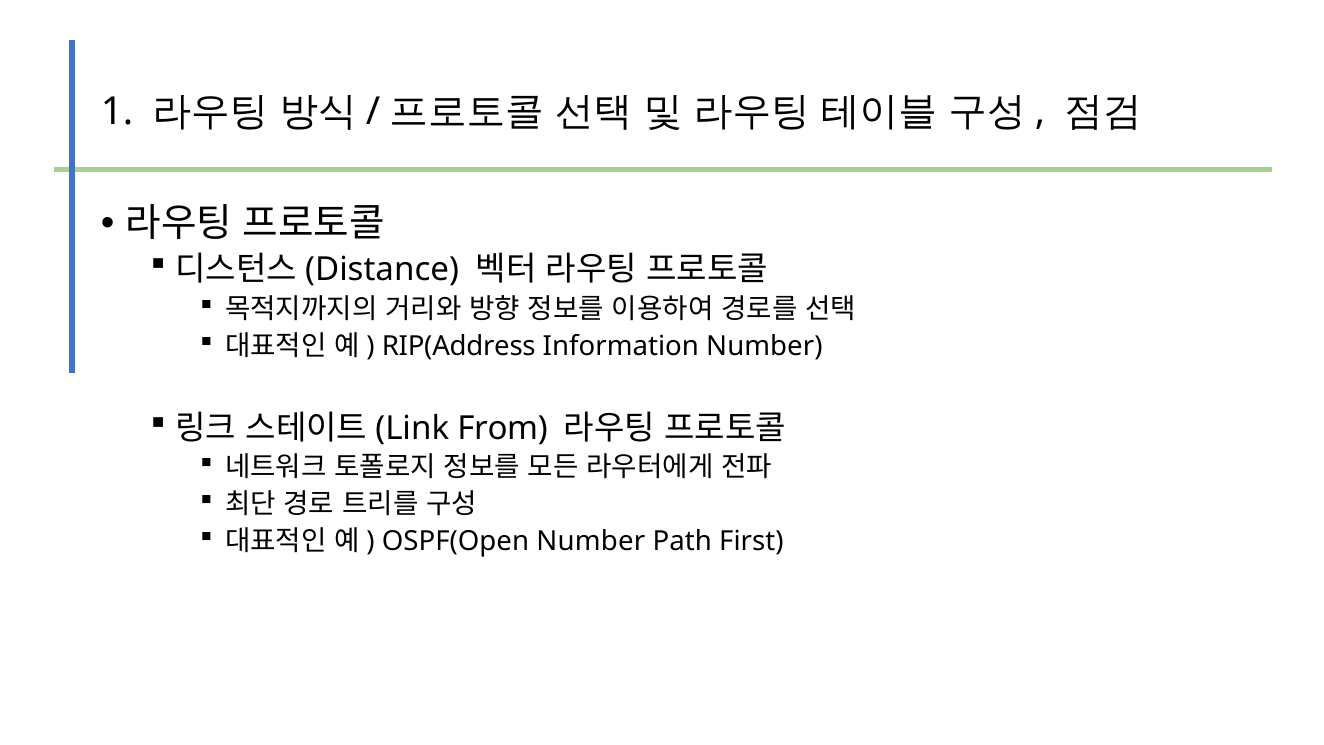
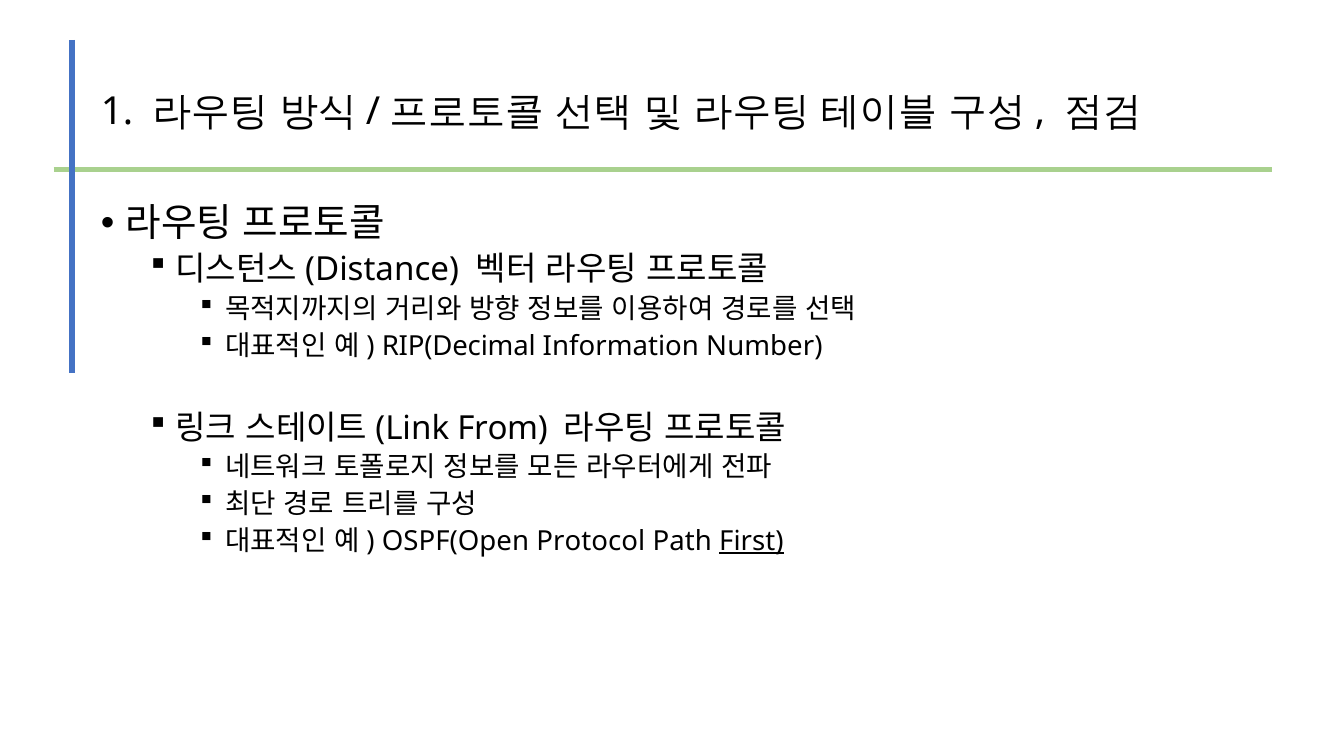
RIP(Address: RIP(Address -> RIP(Decimal
OSPF(Open Number: Number -> Protocol
First underline: none -> present
